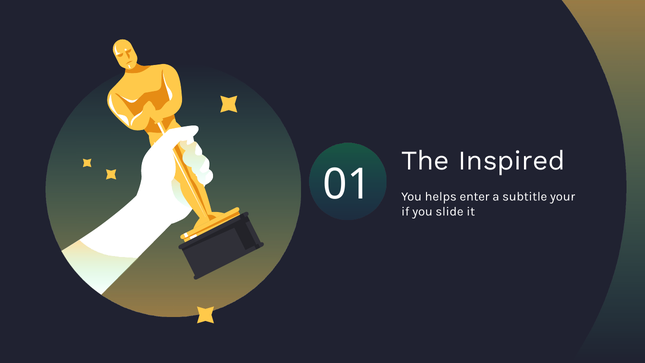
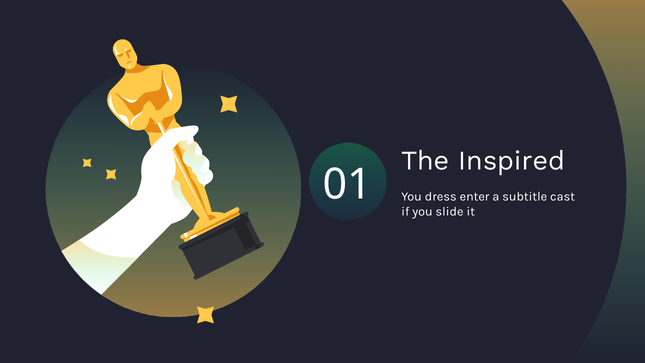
helps: helps -> dress
your: your -> cast
